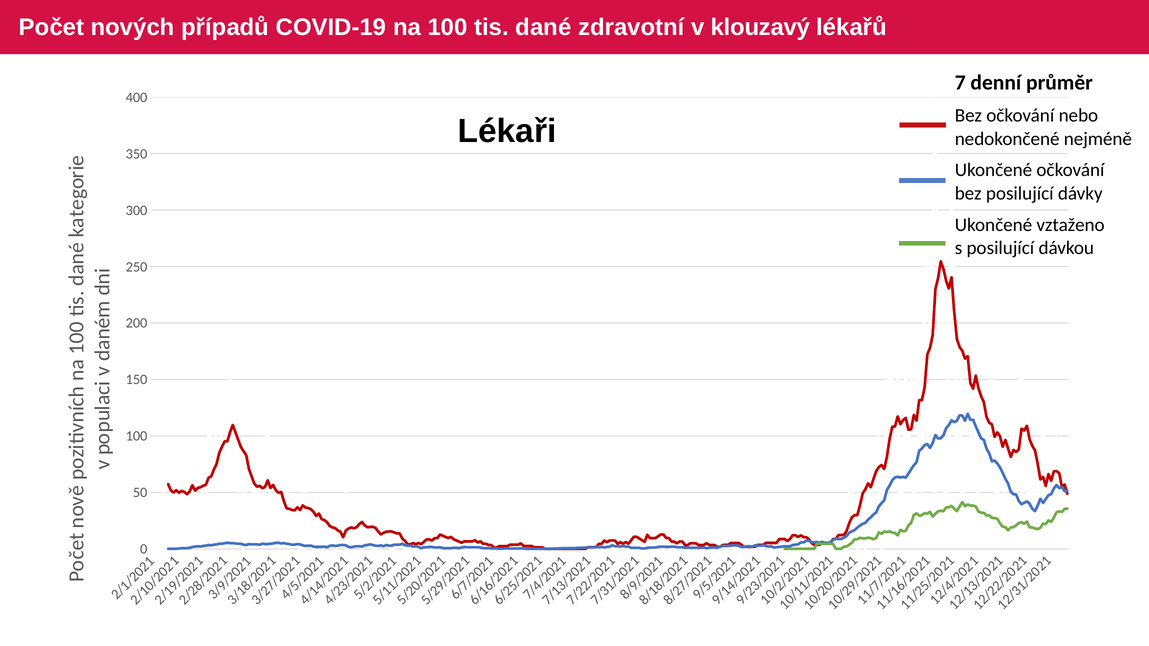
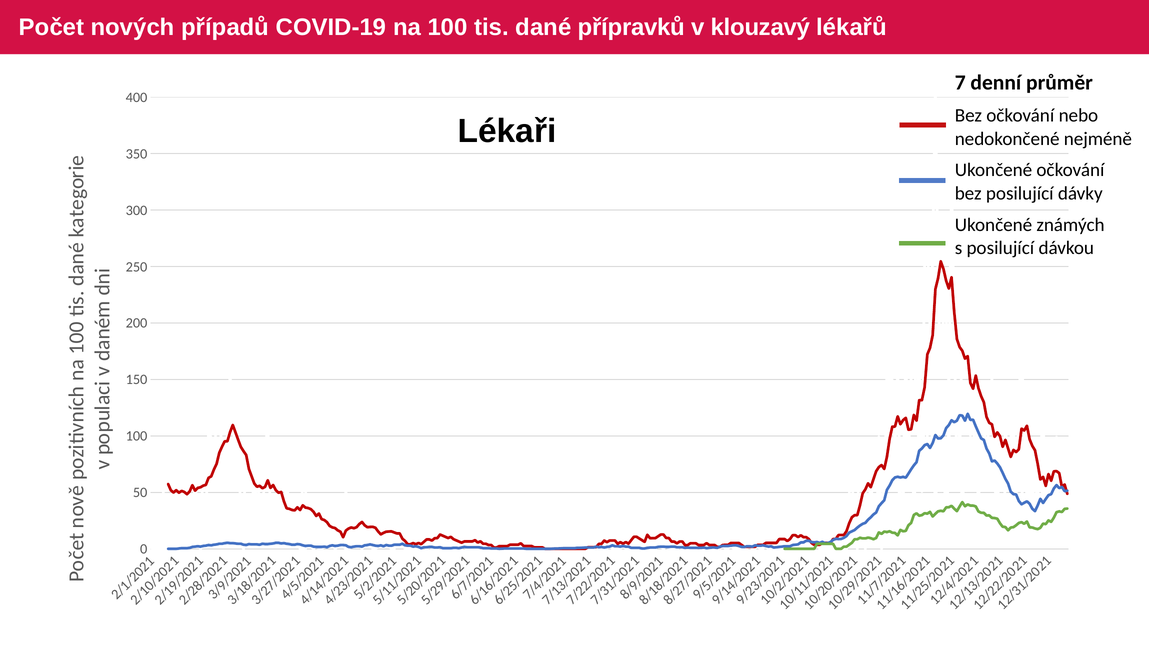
zdravotní: zdravotní -> přípravků
vztaženo: vztaženo -> známých
